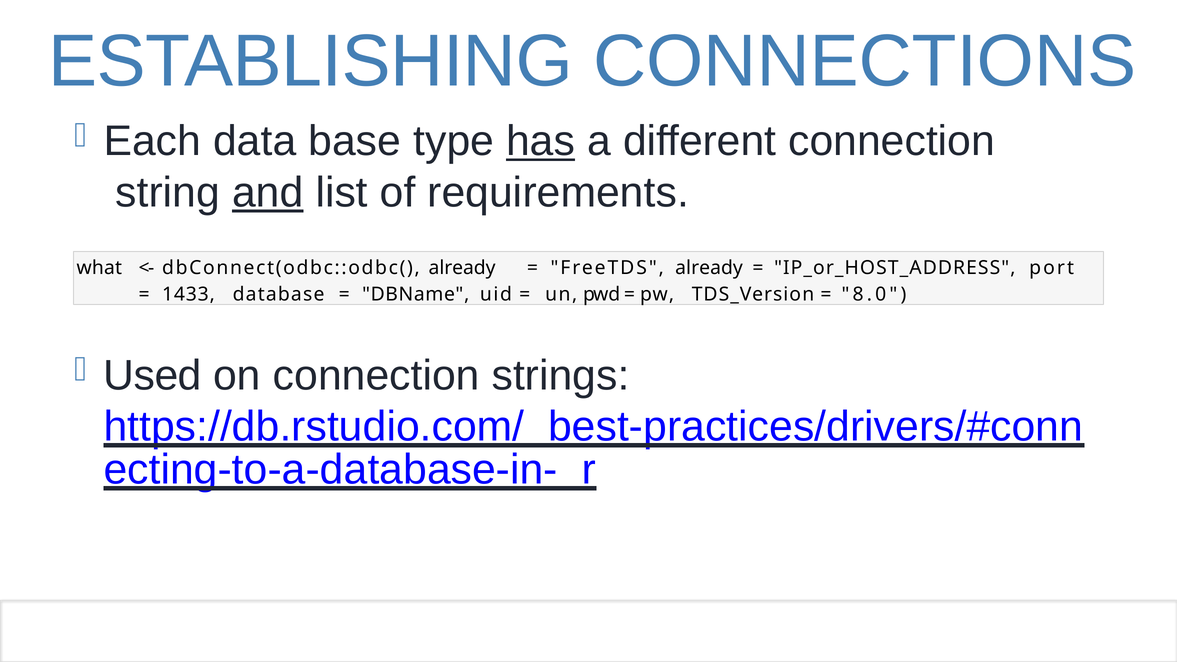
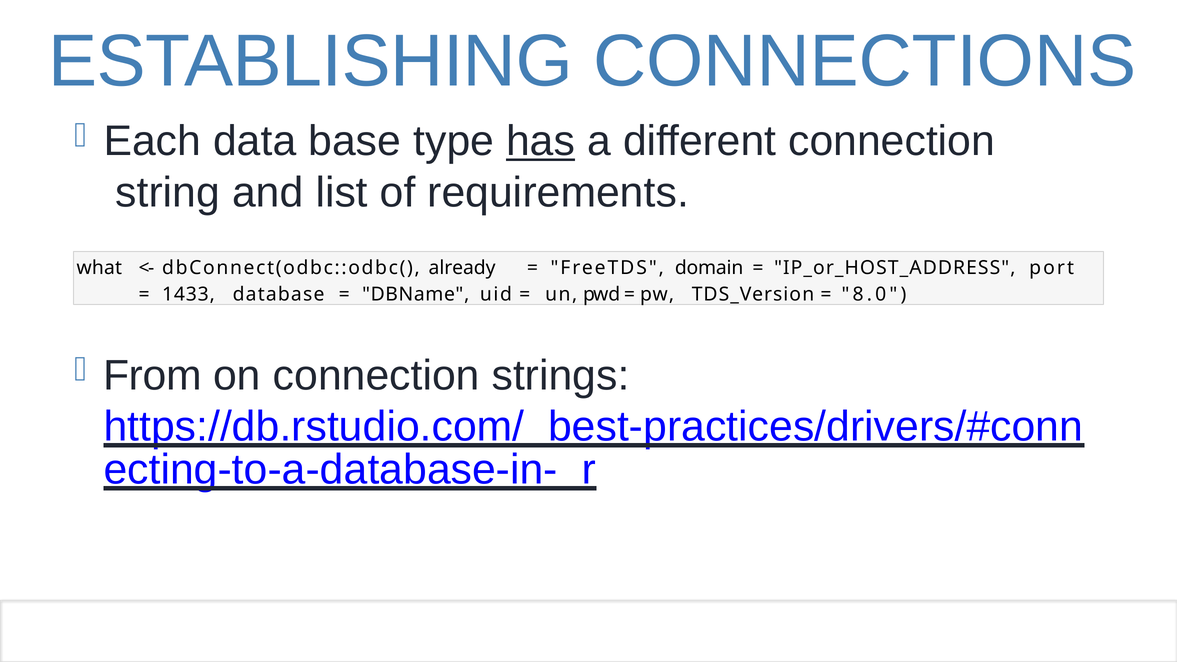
and underline: present -> none
FreeTDS already: already -> domain
Used: Used -> From
